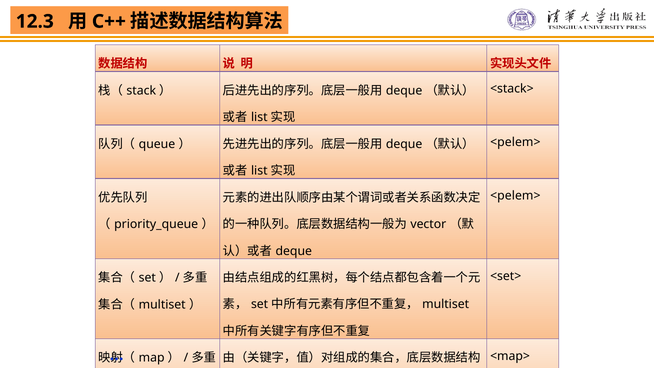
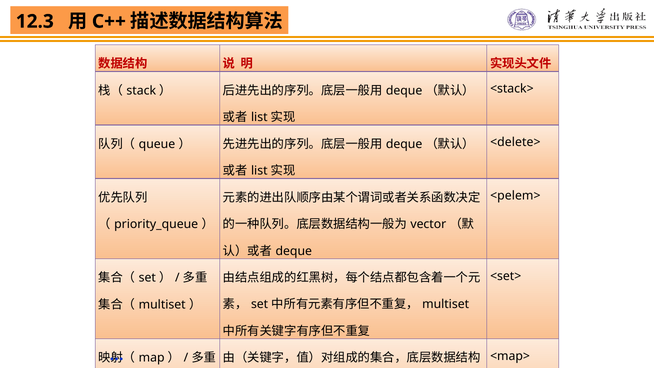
<pelem> at (515, 142): <pelem> -> <delete>
